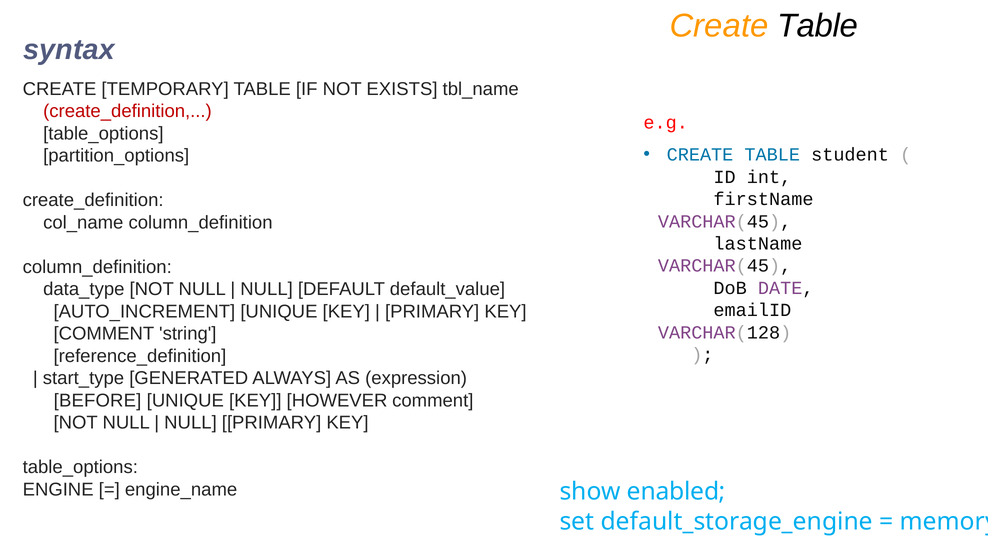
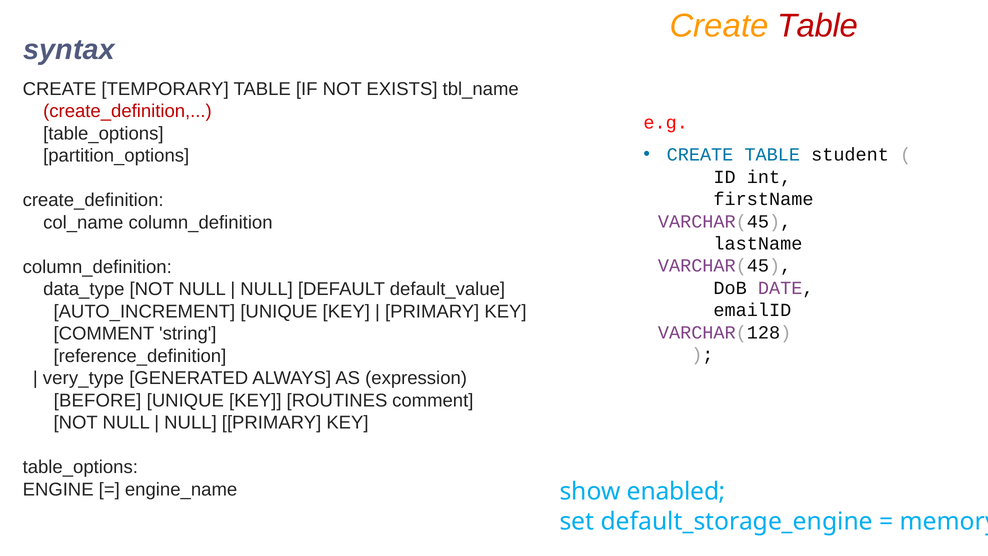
Table at (818, 26) colour: black -> red
start_type: start_type -> very_type
HOWEVER: HOWEVER -> ROUTINES
